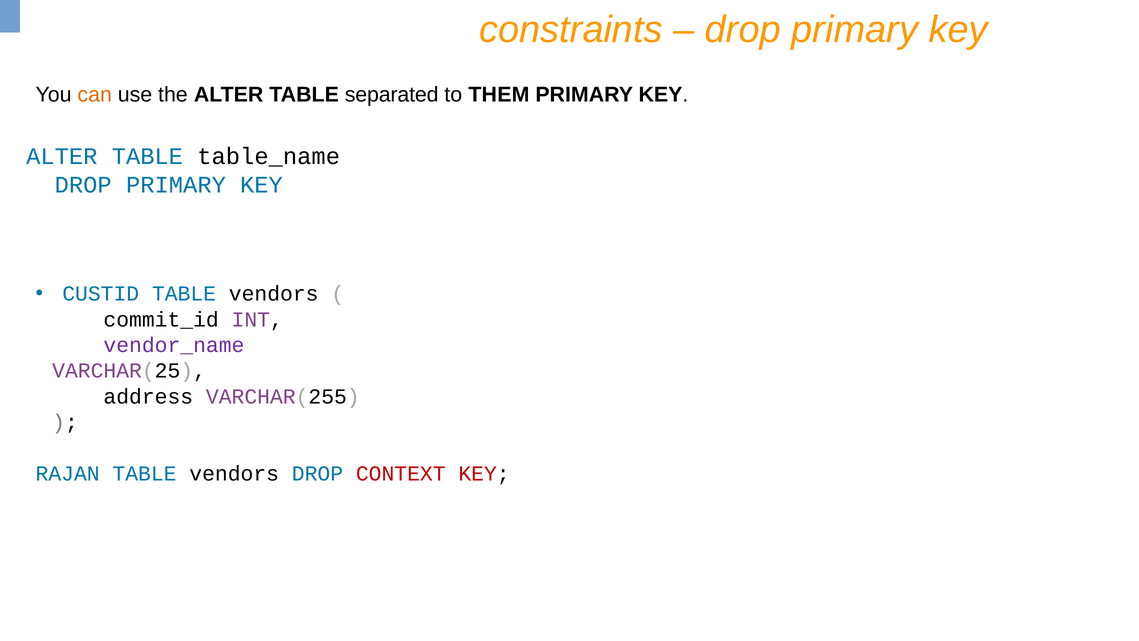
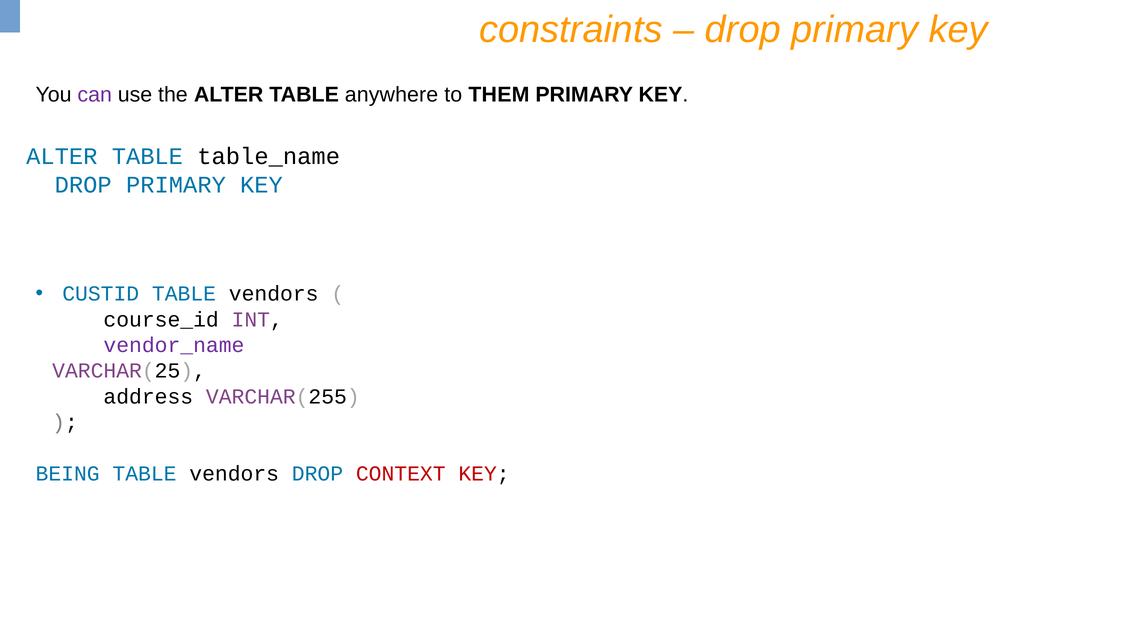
can colour: orange -> purple
separated: separated -> anywhere
commit_id: commit_id -> course_id
RAJAN: RAJAN -> BEING
